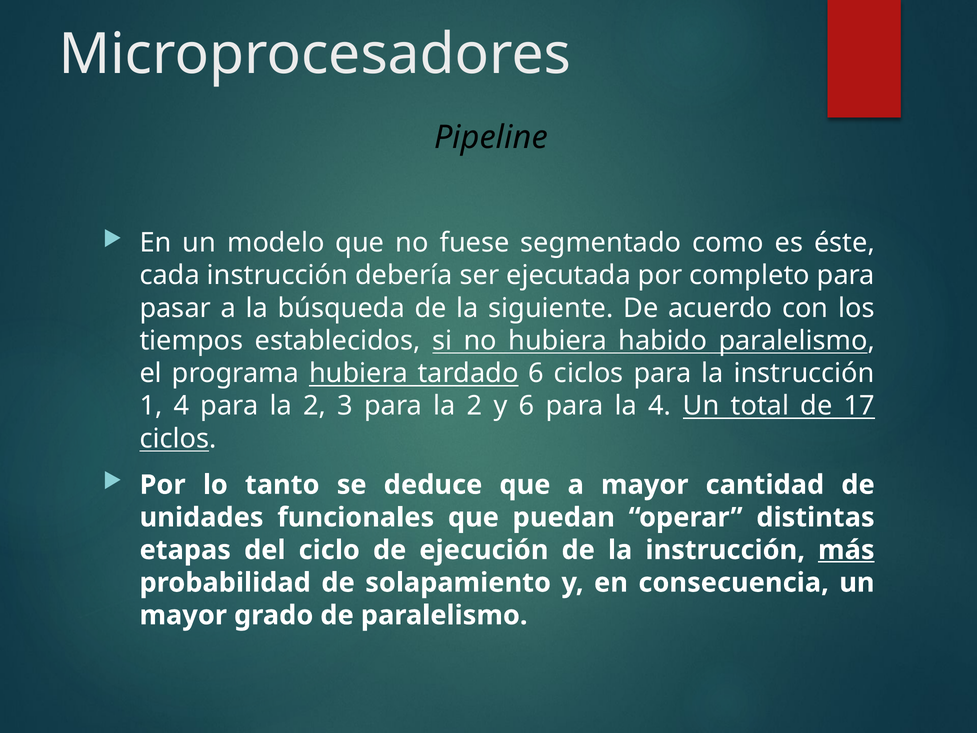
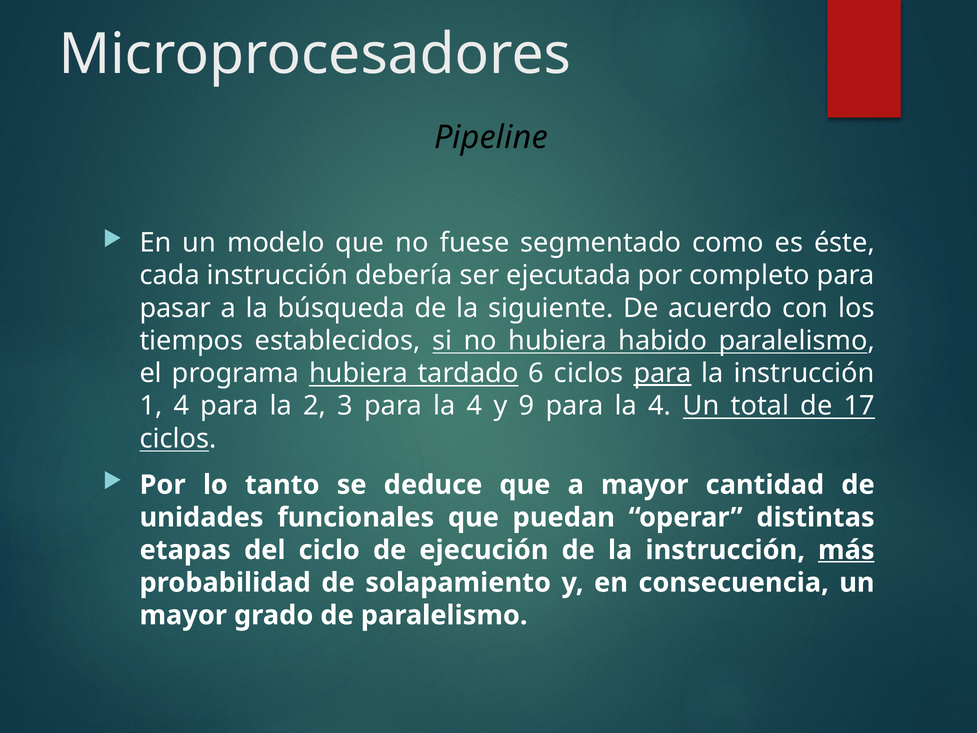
para at (663, 373) underline: none -> present
3 para la 2: 2 -> 4
y 6: 6 -> 9
